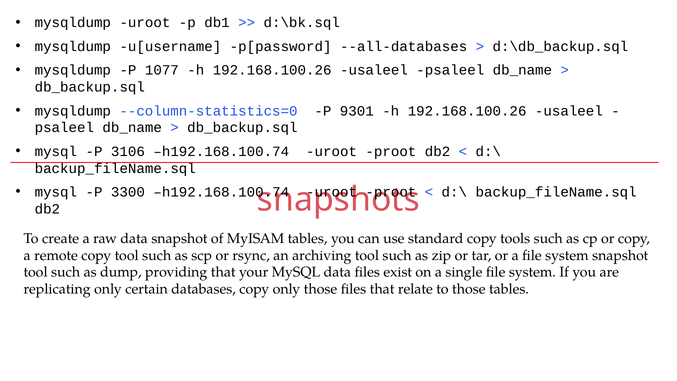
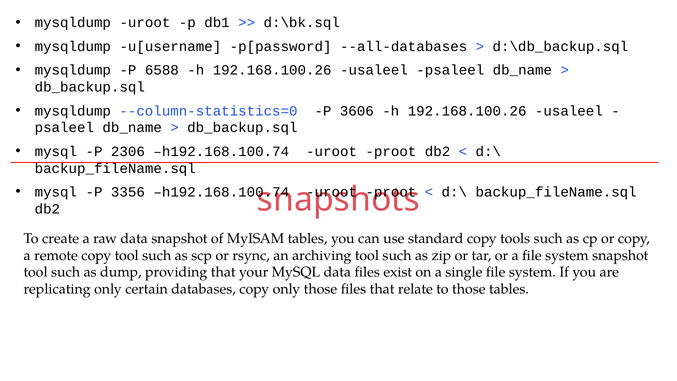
1077: 1077 -> 6588
9301: 9301 -> 3606
3106: 3106 -> 2306
3300: 3300 -> 3356
